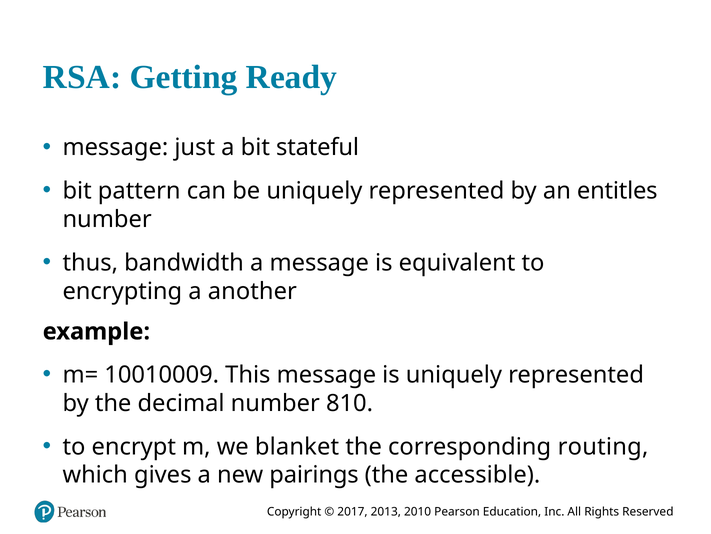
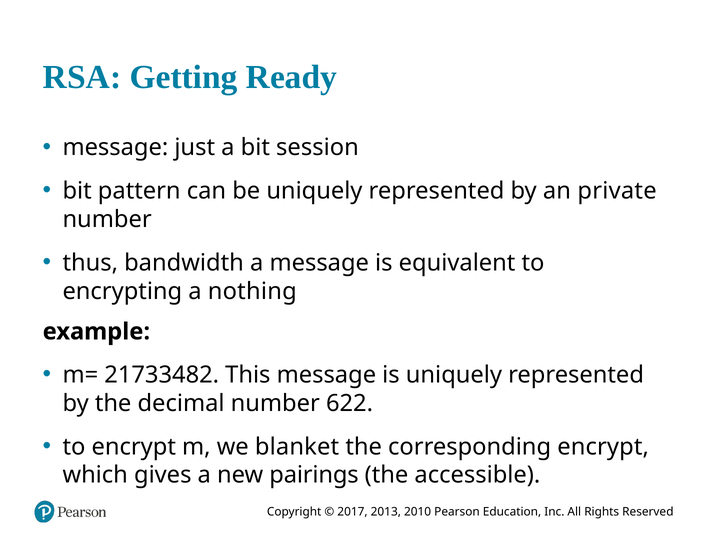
stateful: stateful -> session
entitles: entitles -> private
another: another -> nothing
10010009: 10010009 -> 21733482
810: 810 -> 622
corresponding routing: routing -> encrypt
